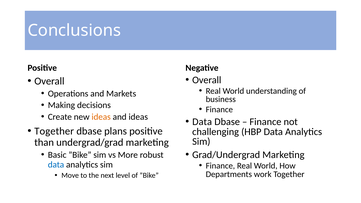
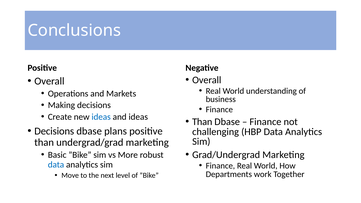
ideas at (101, 117) colour: orange -> blue
Data at (202, 122): Data -> Than
Together at (54, 131): Together -> Decisions
